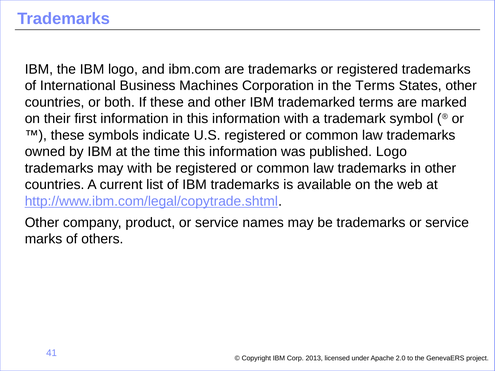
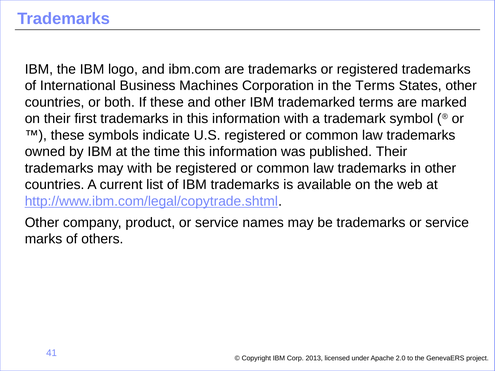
first information: information -> trademarks
published Logo: Logo -> Their
